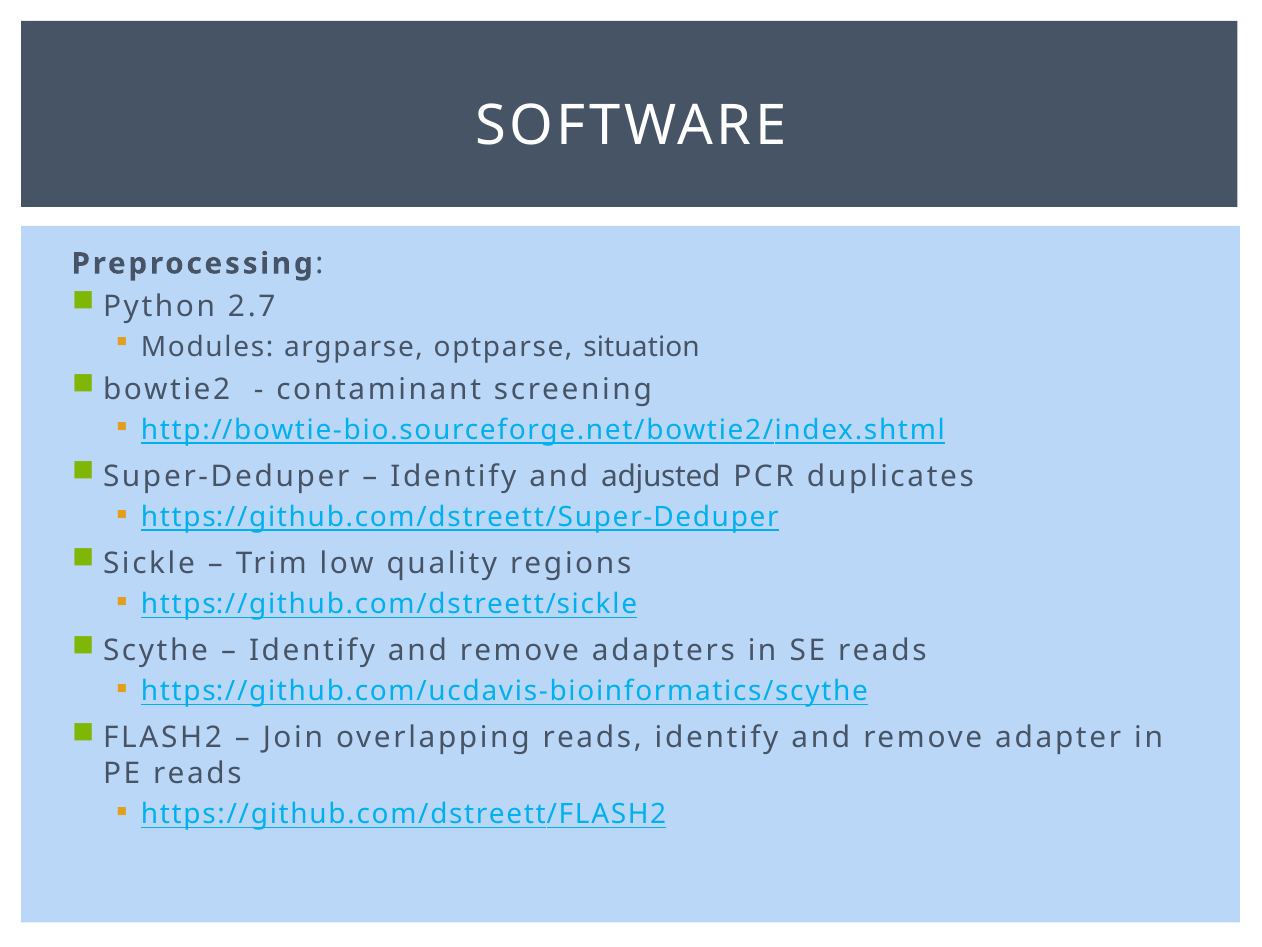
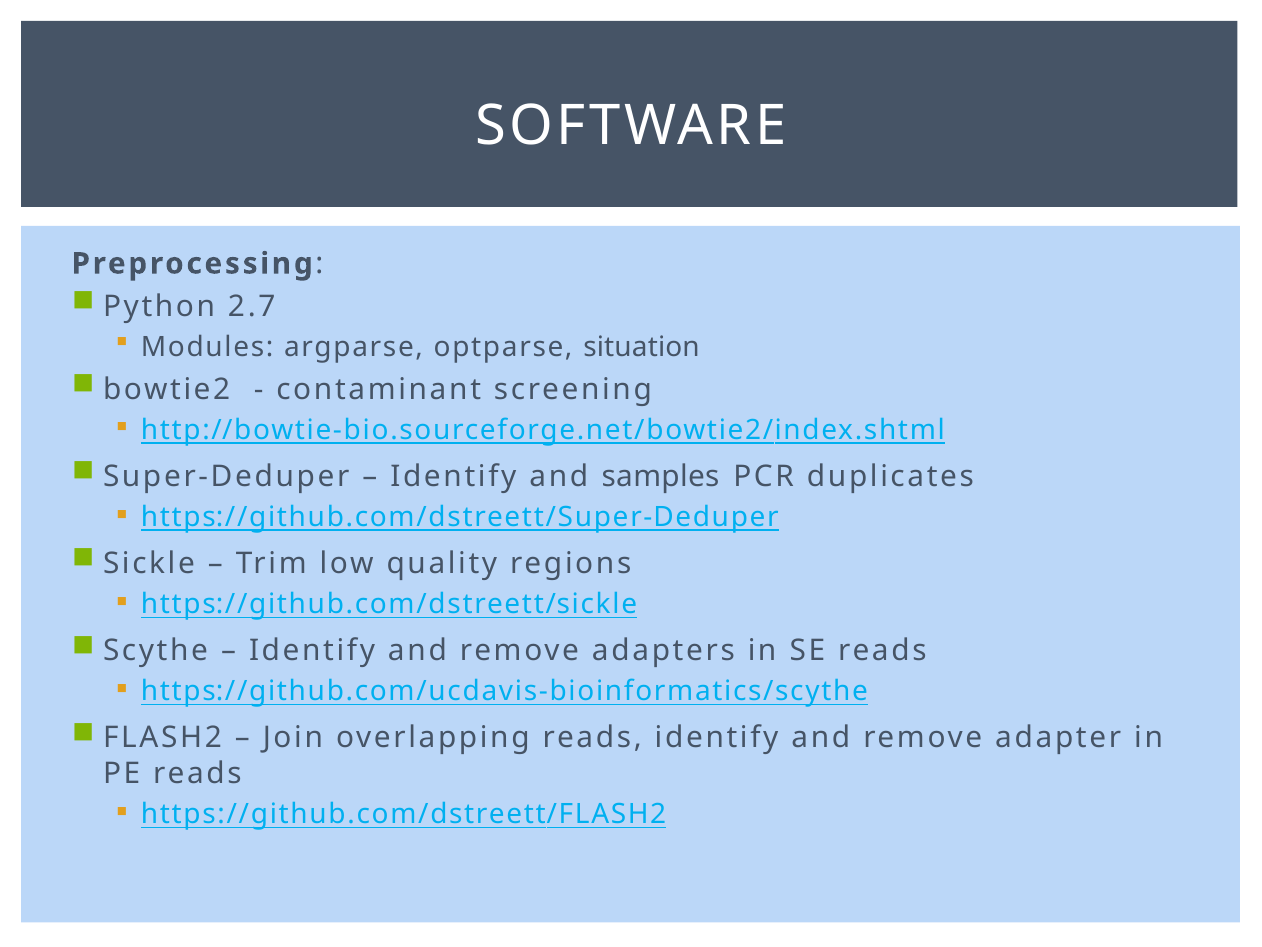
adjusted: adjusted -> samples
